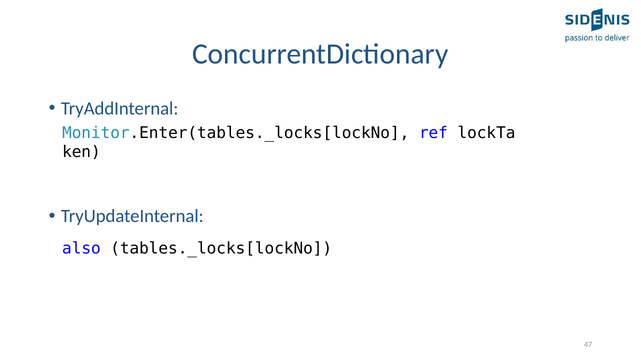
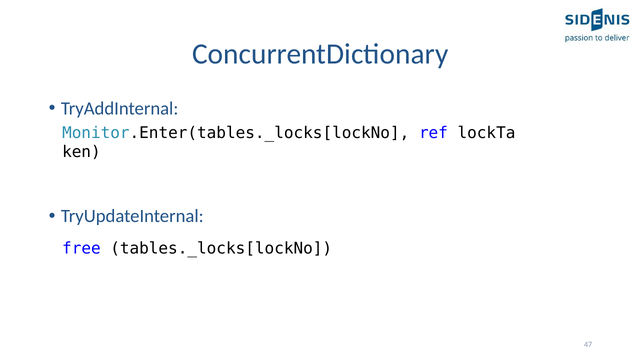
also: also -> free
